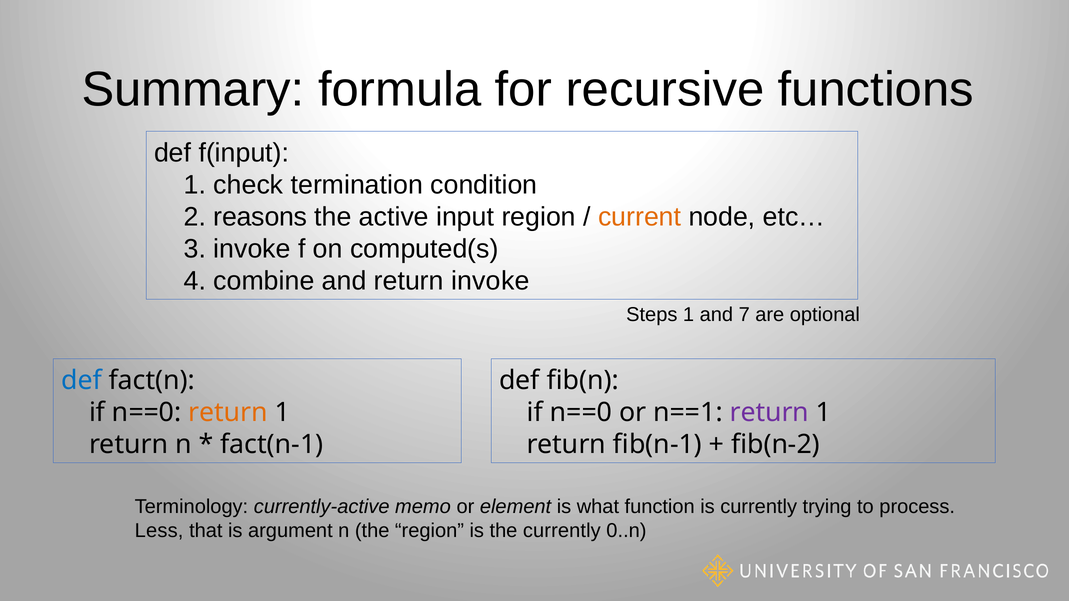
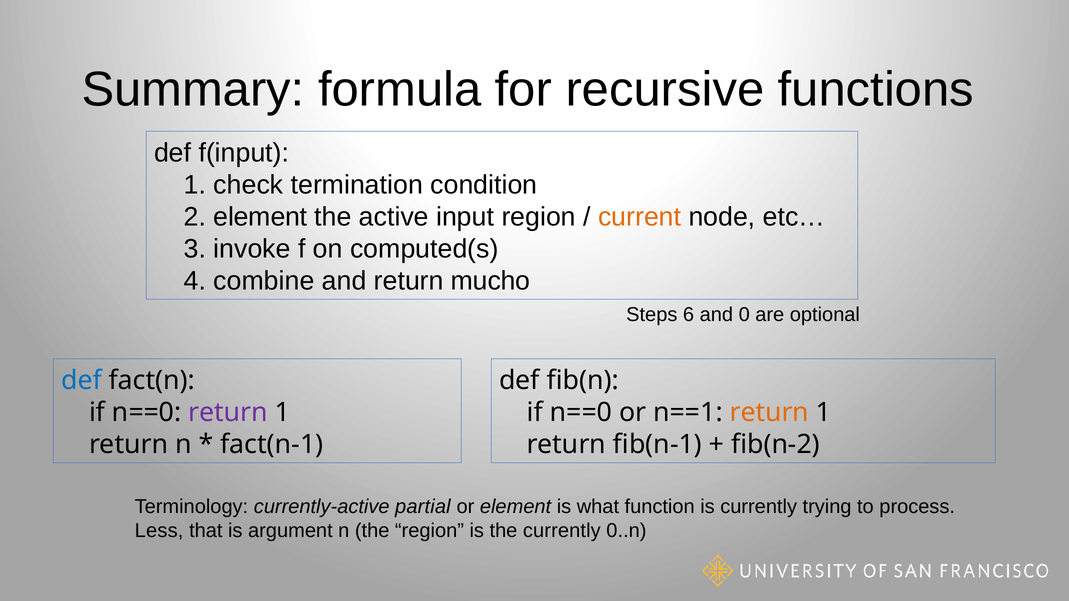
2 reasons: reasons -> element
return invoke: invoke -> mucho
Steps 1: 1 -> 6
7: 7 -> 0
return at (228, 413) colour: orange -> purple
return at (769, 413) colour: purple -> orange
memo: memo -> partial
